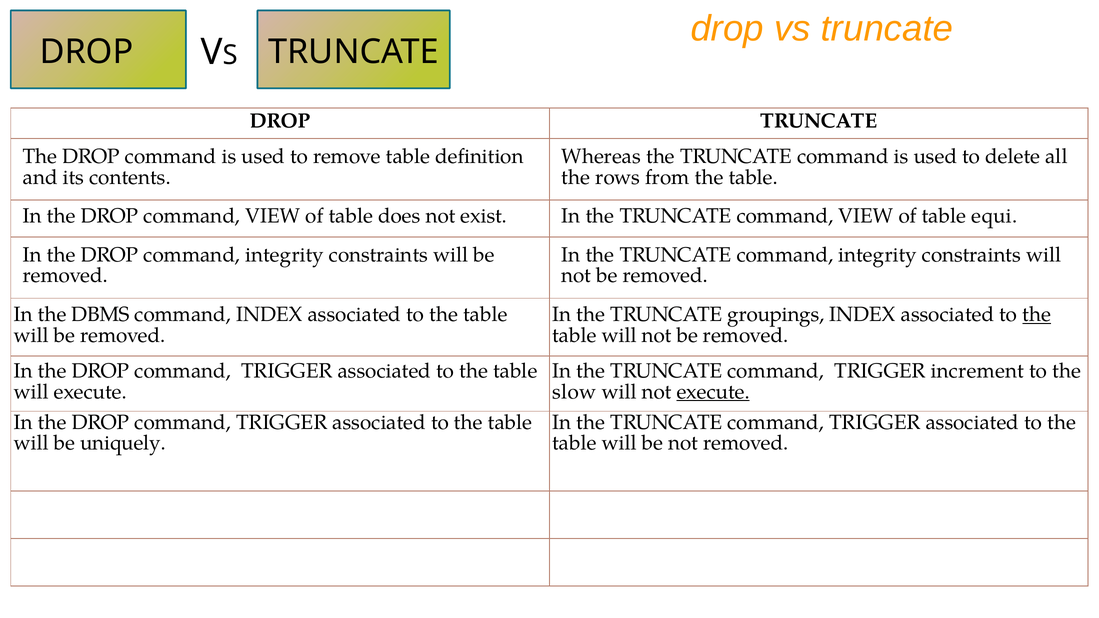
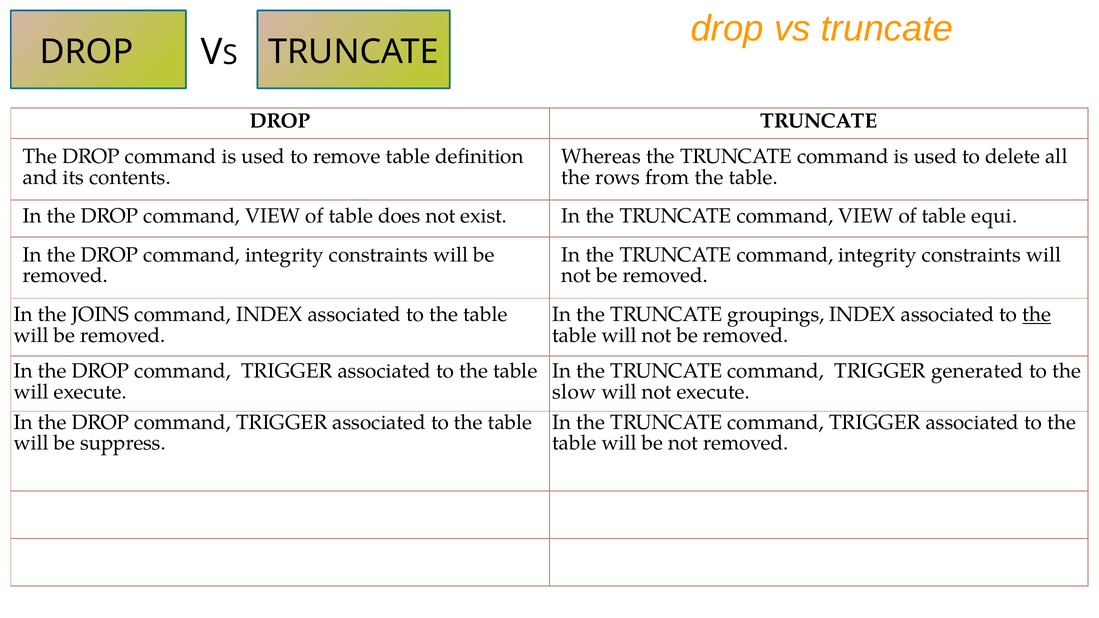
DBMS: DBMS -> JOINS
increment: increment -> generated
execute at (713, 392) underline: present -> none
uniquely: uniquely -> suppress
